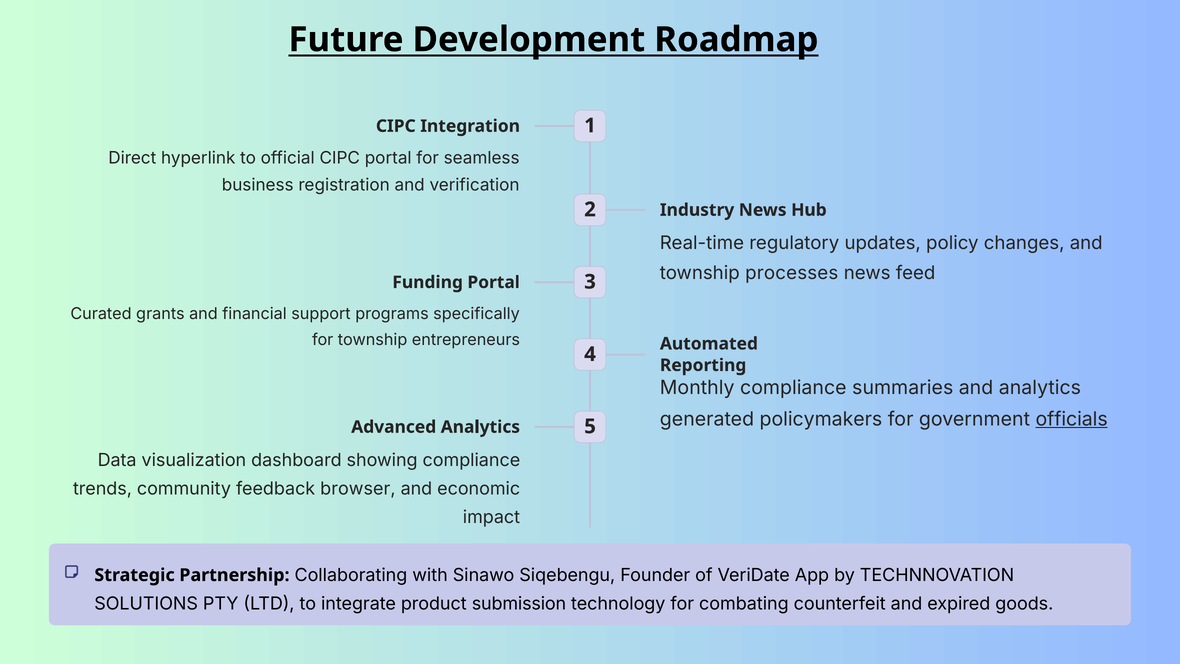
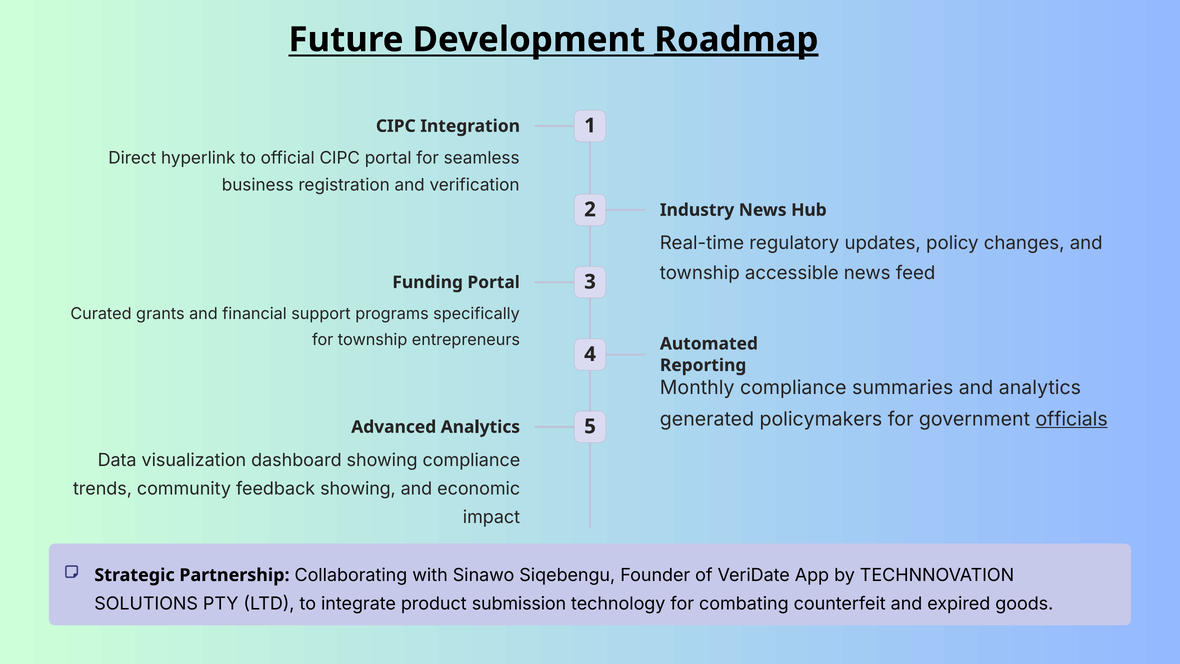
Roadmap underline: none -> present
processes: processes -> accessible
feedback browser: browser -> showing
